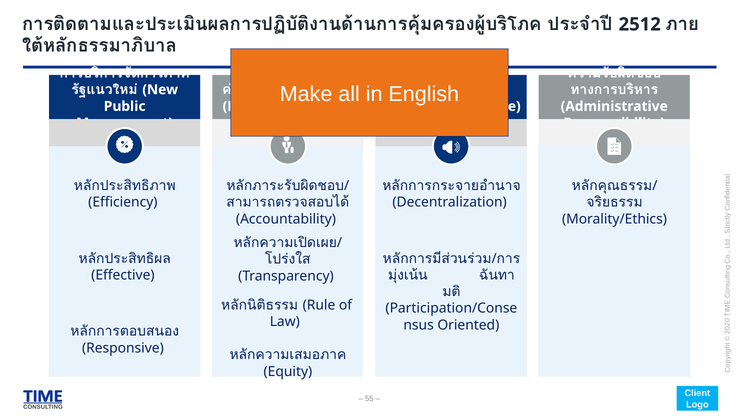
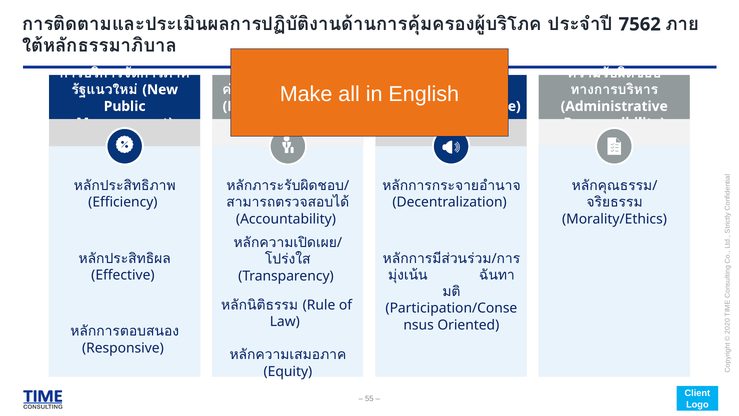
2512: 2512 -> 7562
